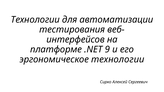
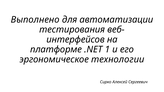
Технологии at (35, 20): Технологии -> Выполнено
9: 9 -> 1
